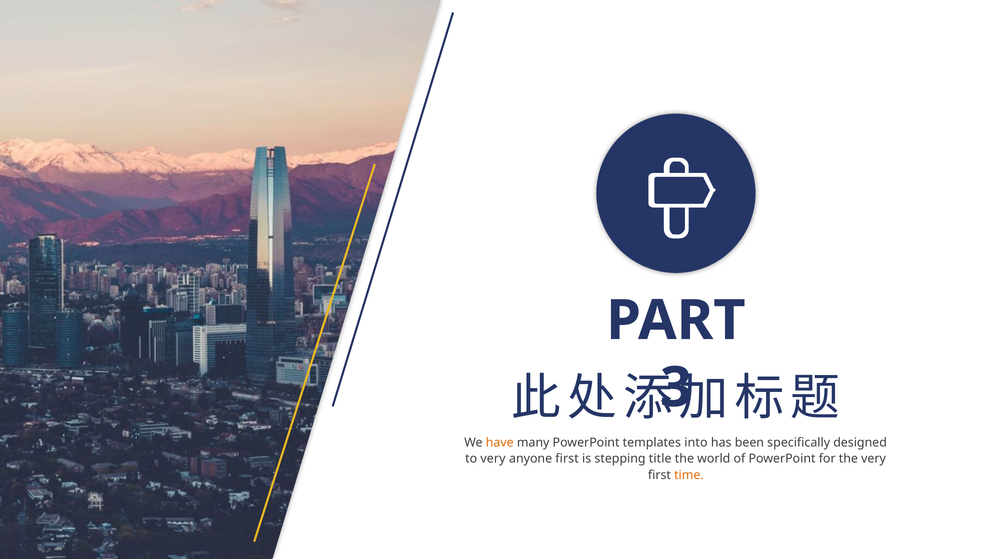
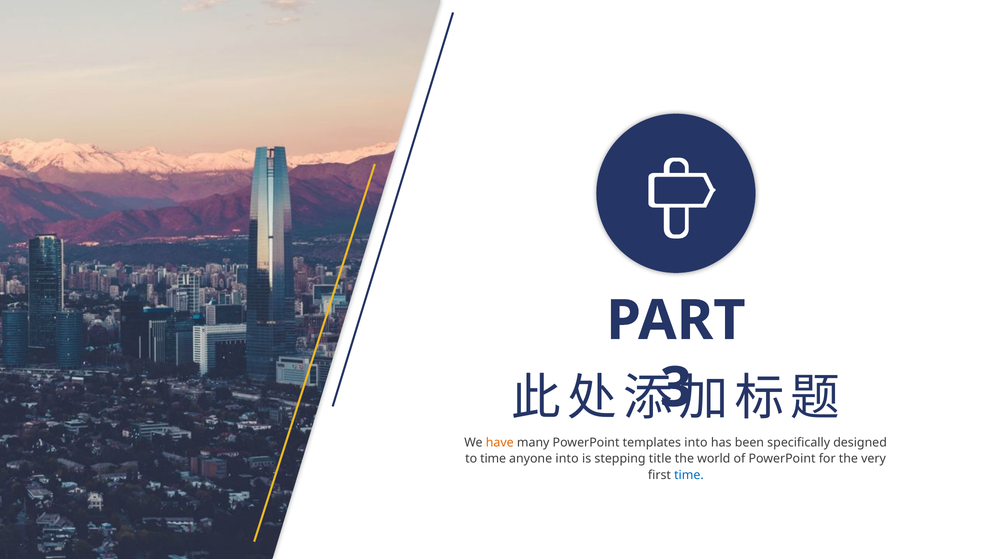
to very: very -> time
anyone first: first -> into
time at (689, 475) colour: orange -> blue
